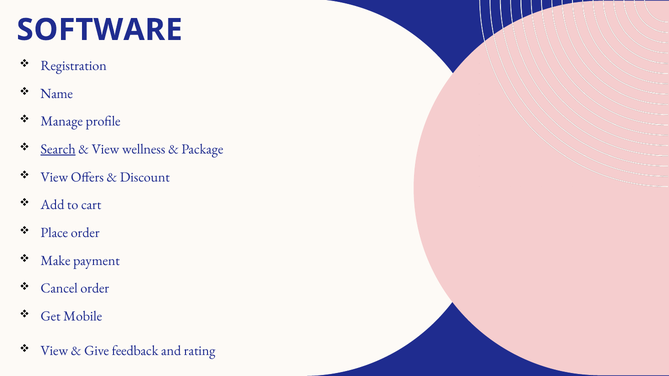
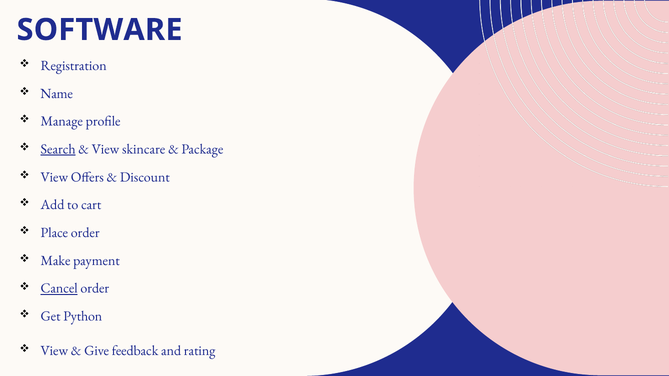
wellness: wellness -> skincare
Cancel underline: none -> present
Mobile: Mobile -> Python
